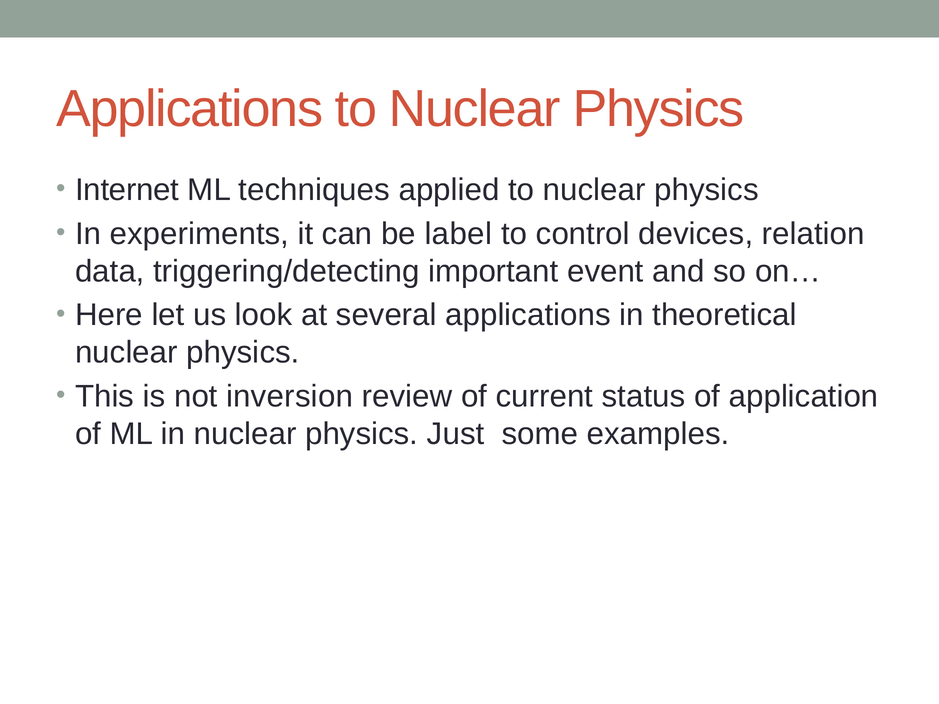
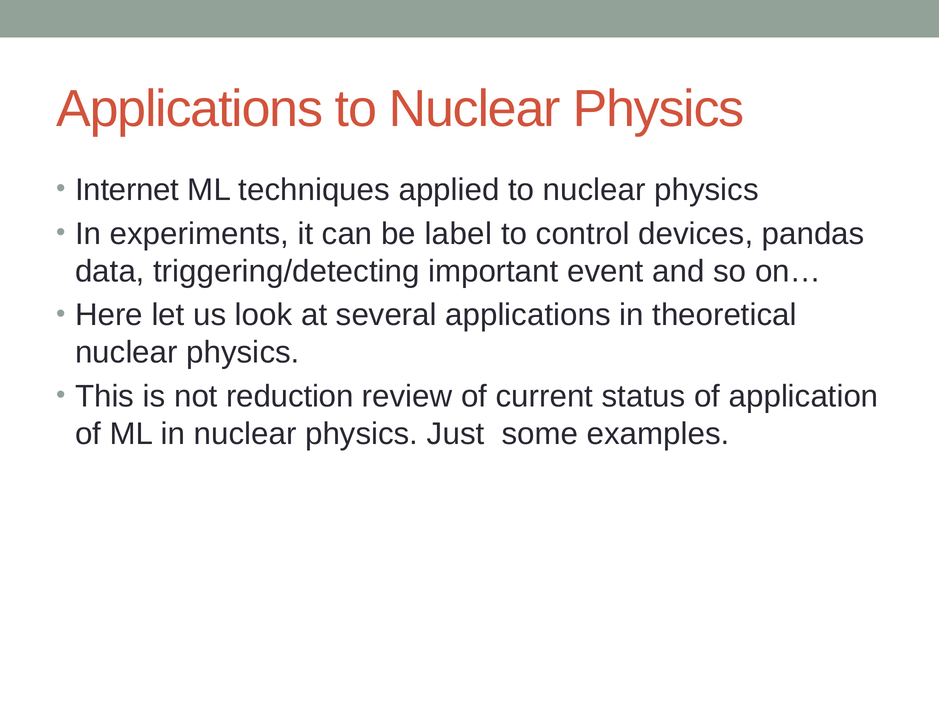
relation: relation -> pandas
inversion: inversion -> reduction
